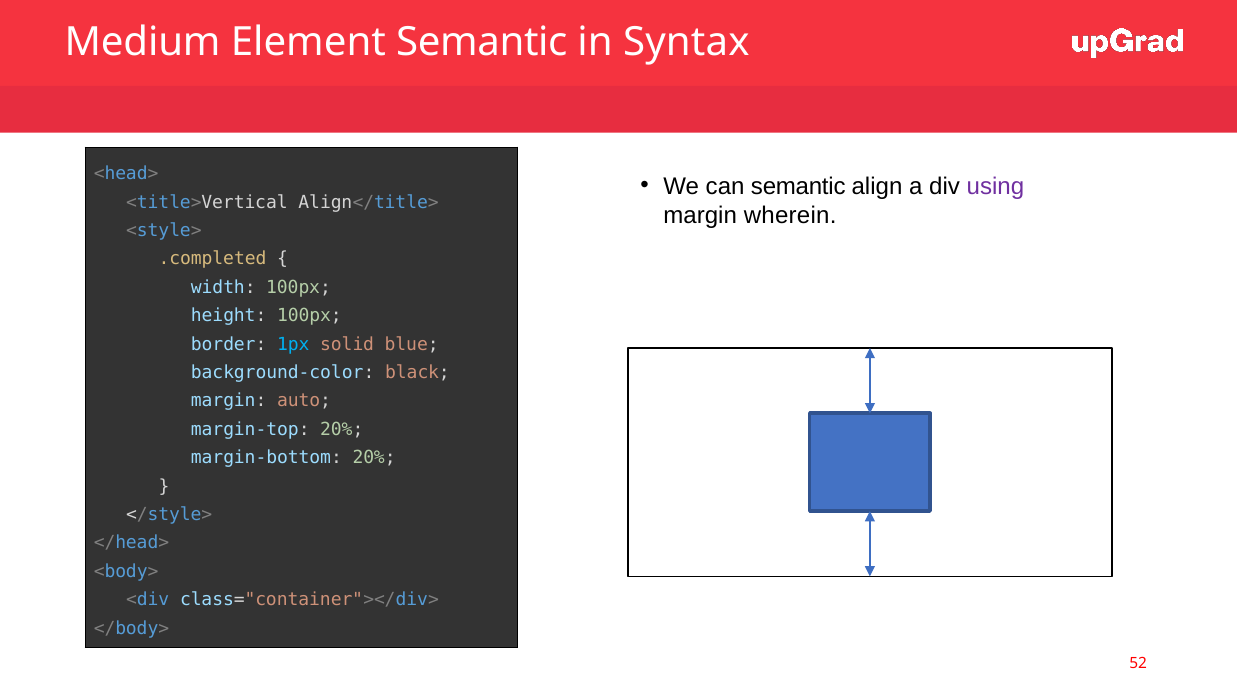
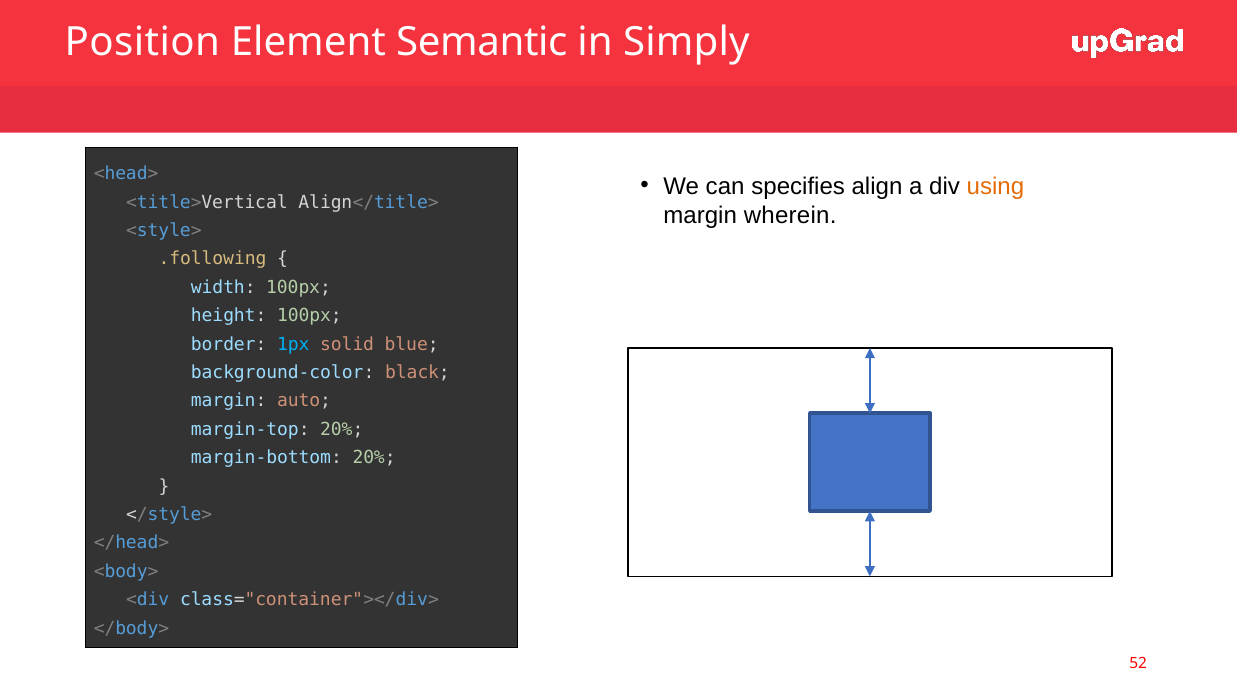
Medium: Medium -> Position
Syntax: Syntax -> Simply
can semantic: semantic -> specifies
using colour: purple -> orange
.completed: .completed -> .following
